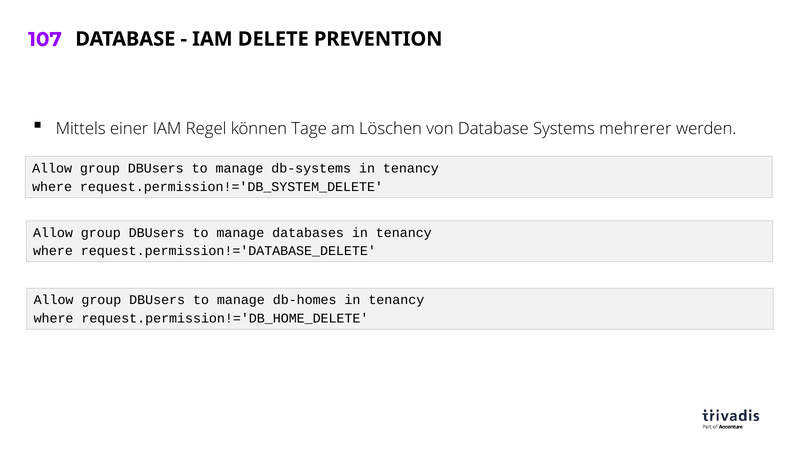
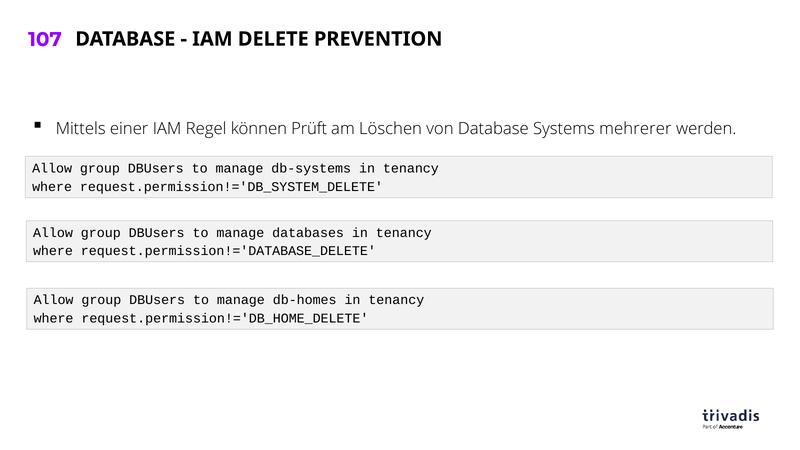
Tage: Tage -> Prüft
